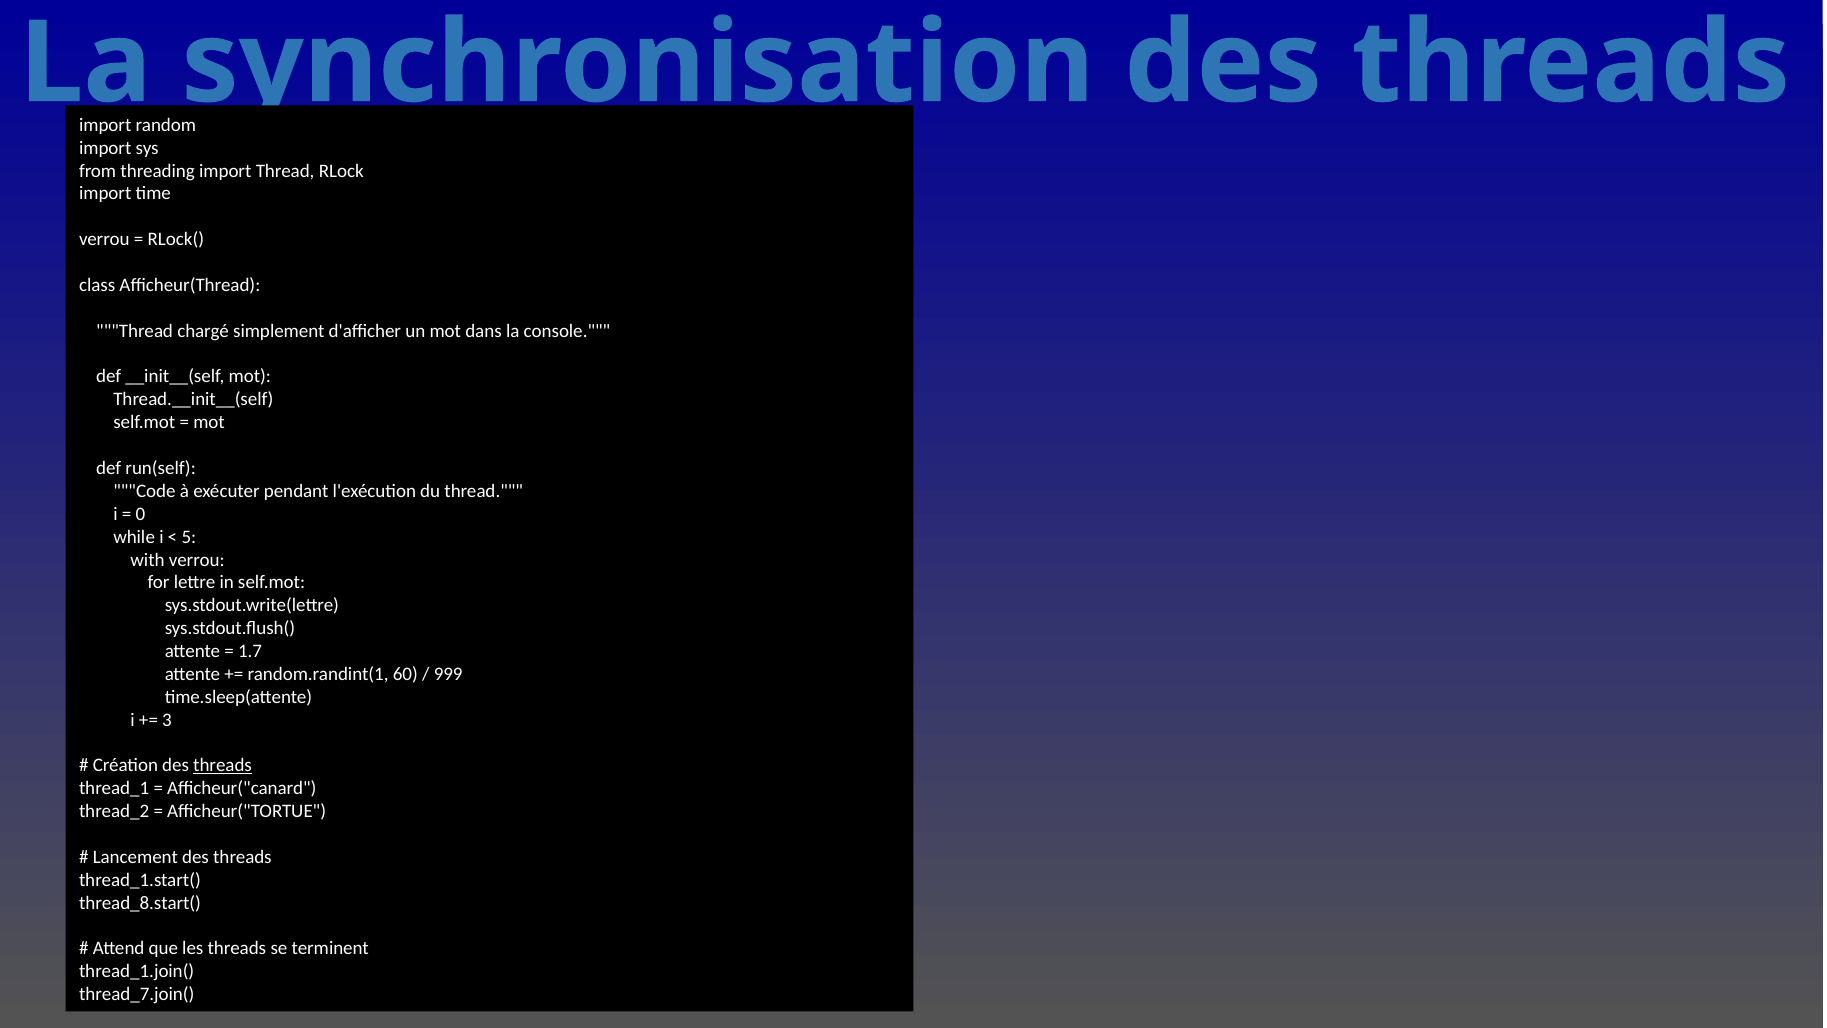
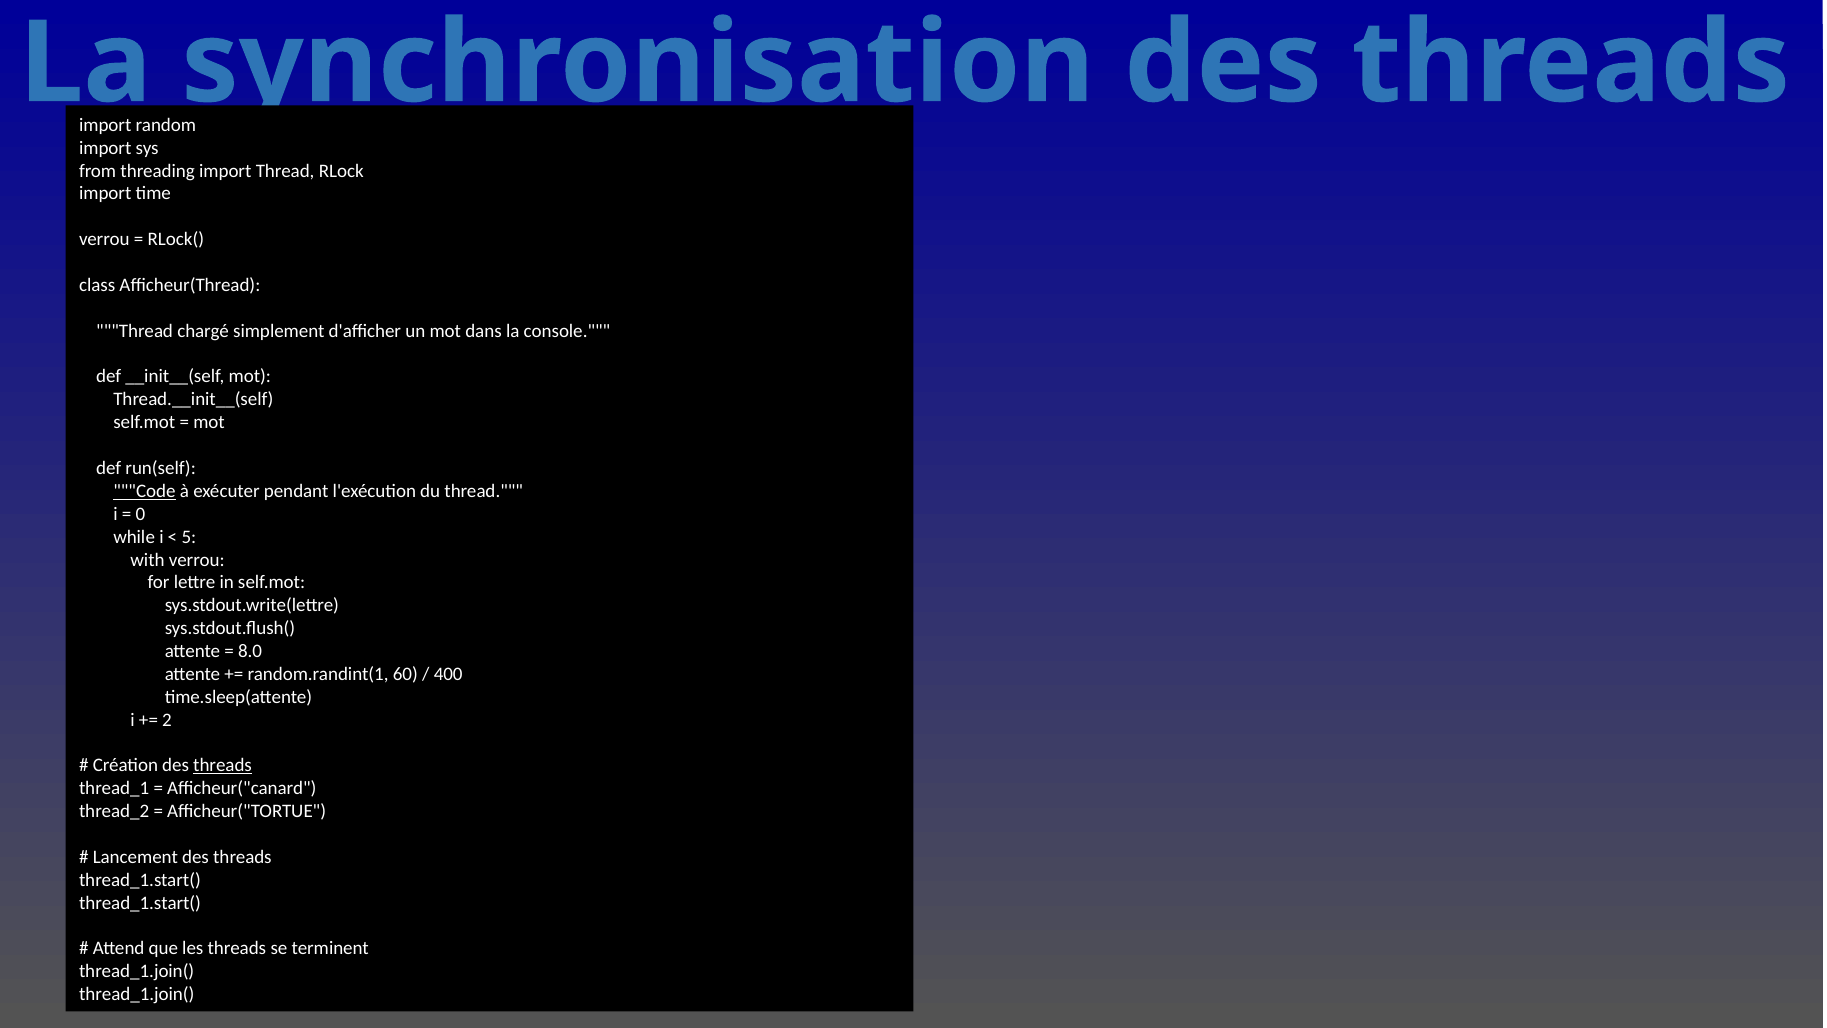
Code underline: none -> present
1.7: 1.7 -> 8.0
999: 999 -> 400
3: 3 -> 2
thread_8.start( at (140, 903): thread_8.start( -> thread_1.start(
thread_7.join( at (137, 994): thread_7.join( -> thread_1.join(
